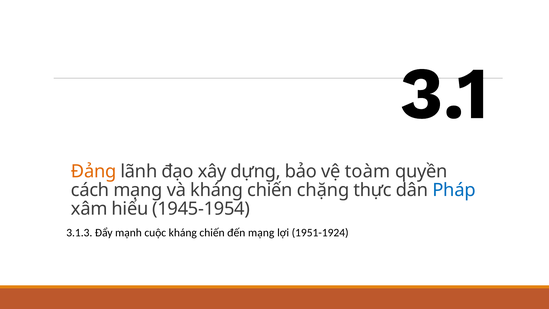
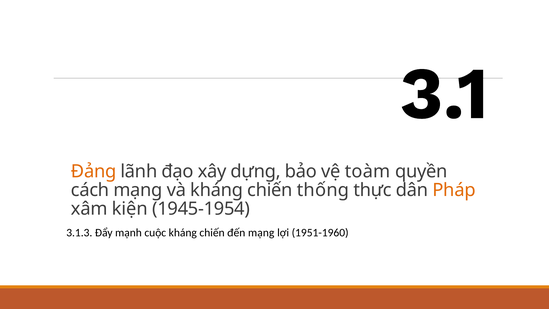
chặng: chặng -> thống
Pháp colour: blue -> orange
hiểu: hiểu -> kiện
1951-1924: 1951-1924 -> 1951-1960
